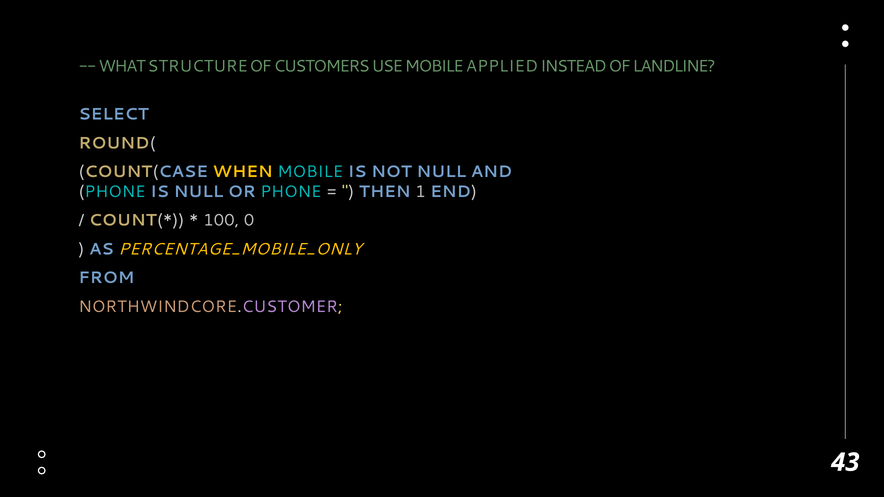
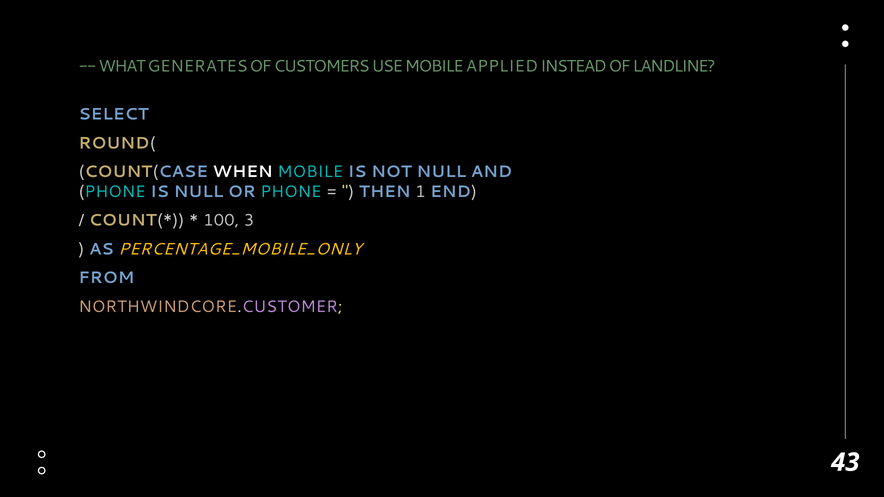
STRUCTURE: STRUCTURE -> GENERATES
WHEN colour: yellow -> white
0: 0 -> 3
